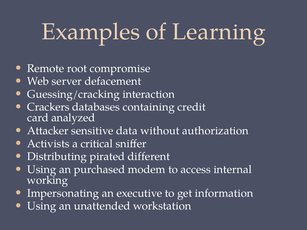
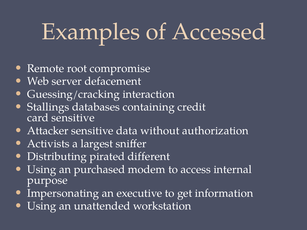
Learning: Learning -> Accessed
Crackers: Crackers -> Stallings
card analyzed: analyzed -> sensitive
critical: critical -> largest
working: working -> purpose
